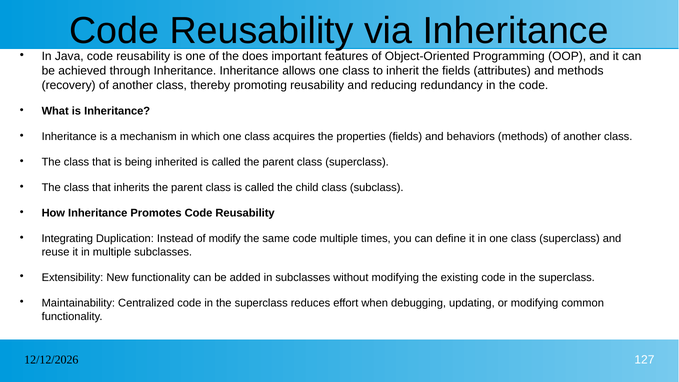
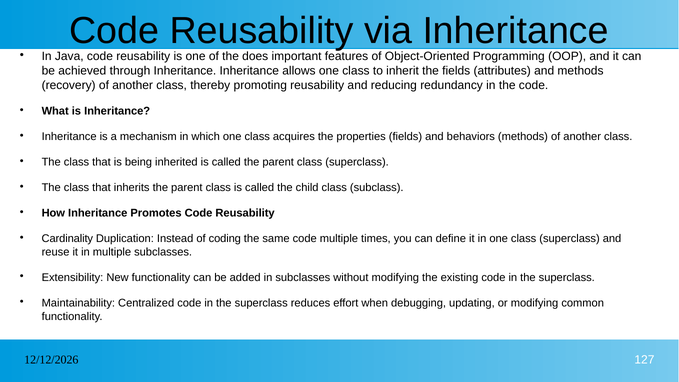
Integrating: Integrating -> Cardinality
modify: modify -> coding
